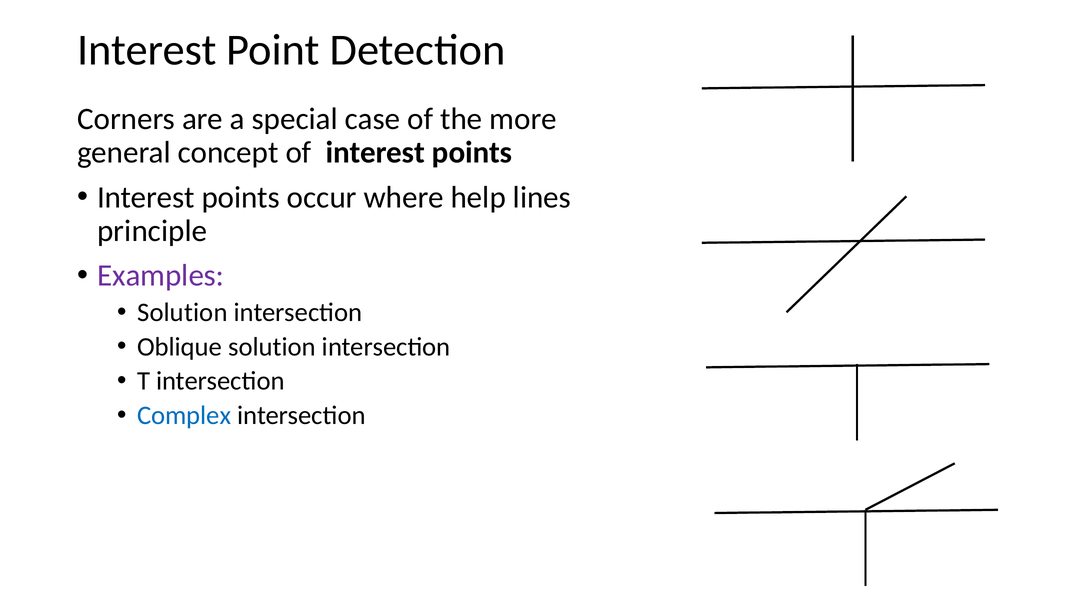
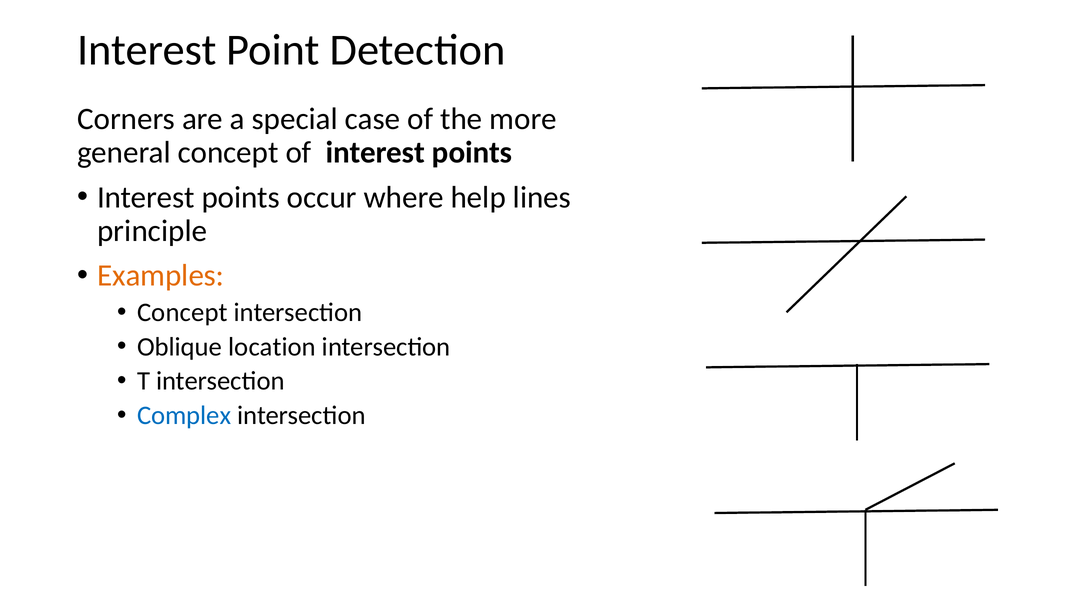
Examples colour: purple -> orange
Solution at (182, 313): Solution -> Concept
Oblique solution: solution -> location
